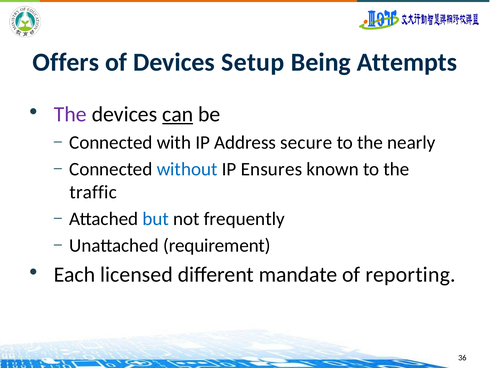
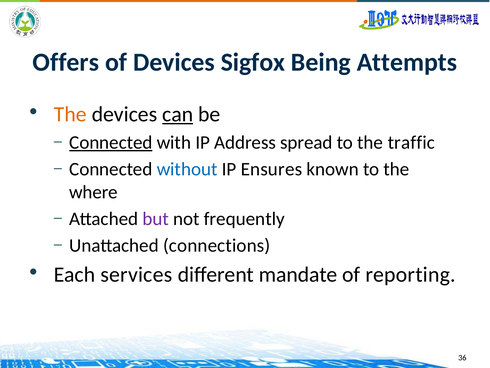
Setup: Setup -> Sigfox
The at (70, 114) colour: purple -> orange
Connected at (111, 142) underline: none -> present
secure: secure -> spread
nearly: nearly -> traffic
traffic: traffic -> where
but colour: blue -> purple
requirement: requirement -> connections
licensed: licensed -> services
